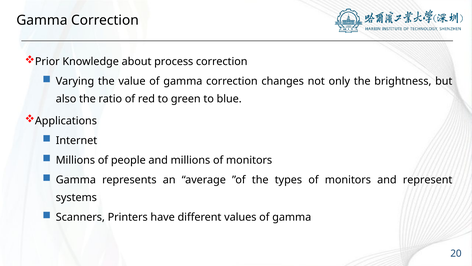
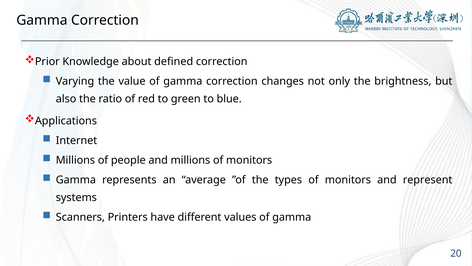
process: process -> defined
